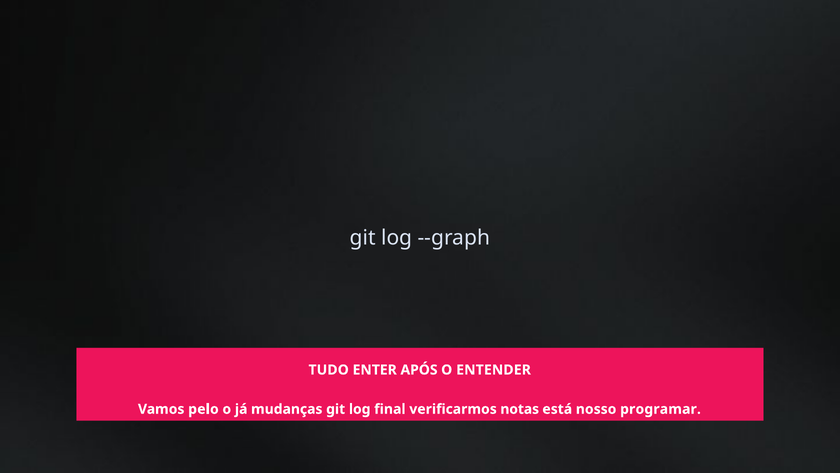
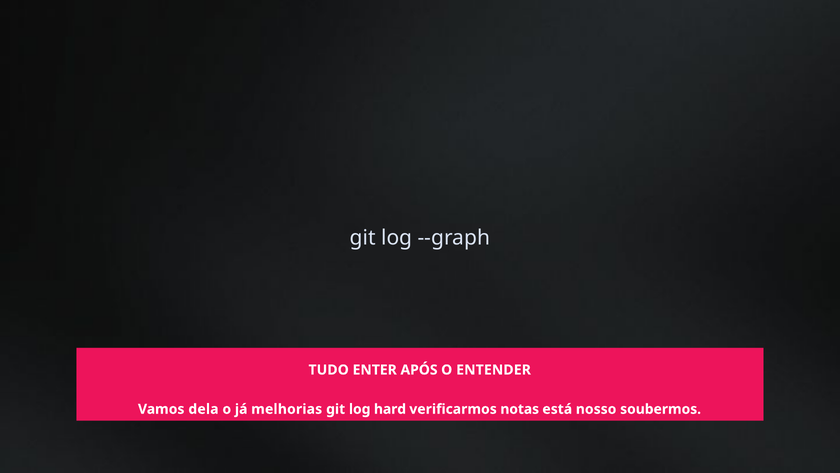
pelo: pelo -> dela
mudanças: mudanças -> melhorias
final: final -> hard
programar: programar -> soubermos
